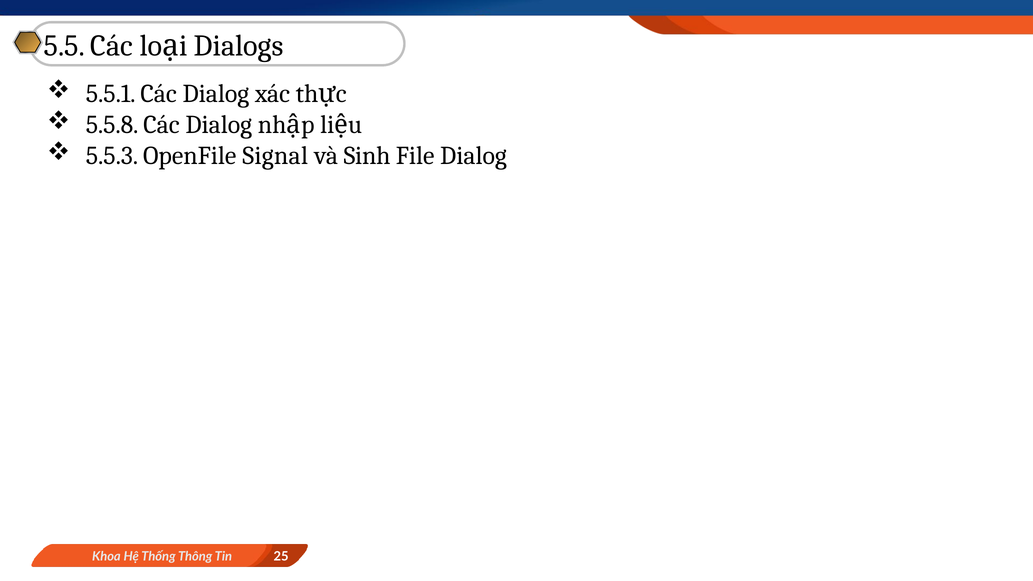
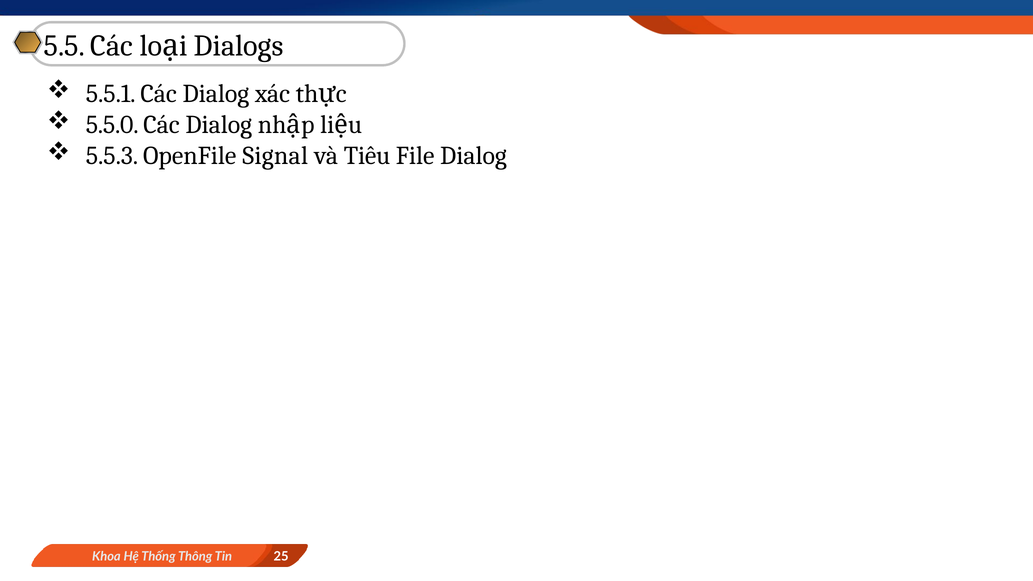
5.5.8: 5.5.8 -> 5.5.0
Sinh: Sinh -> Tiêu
